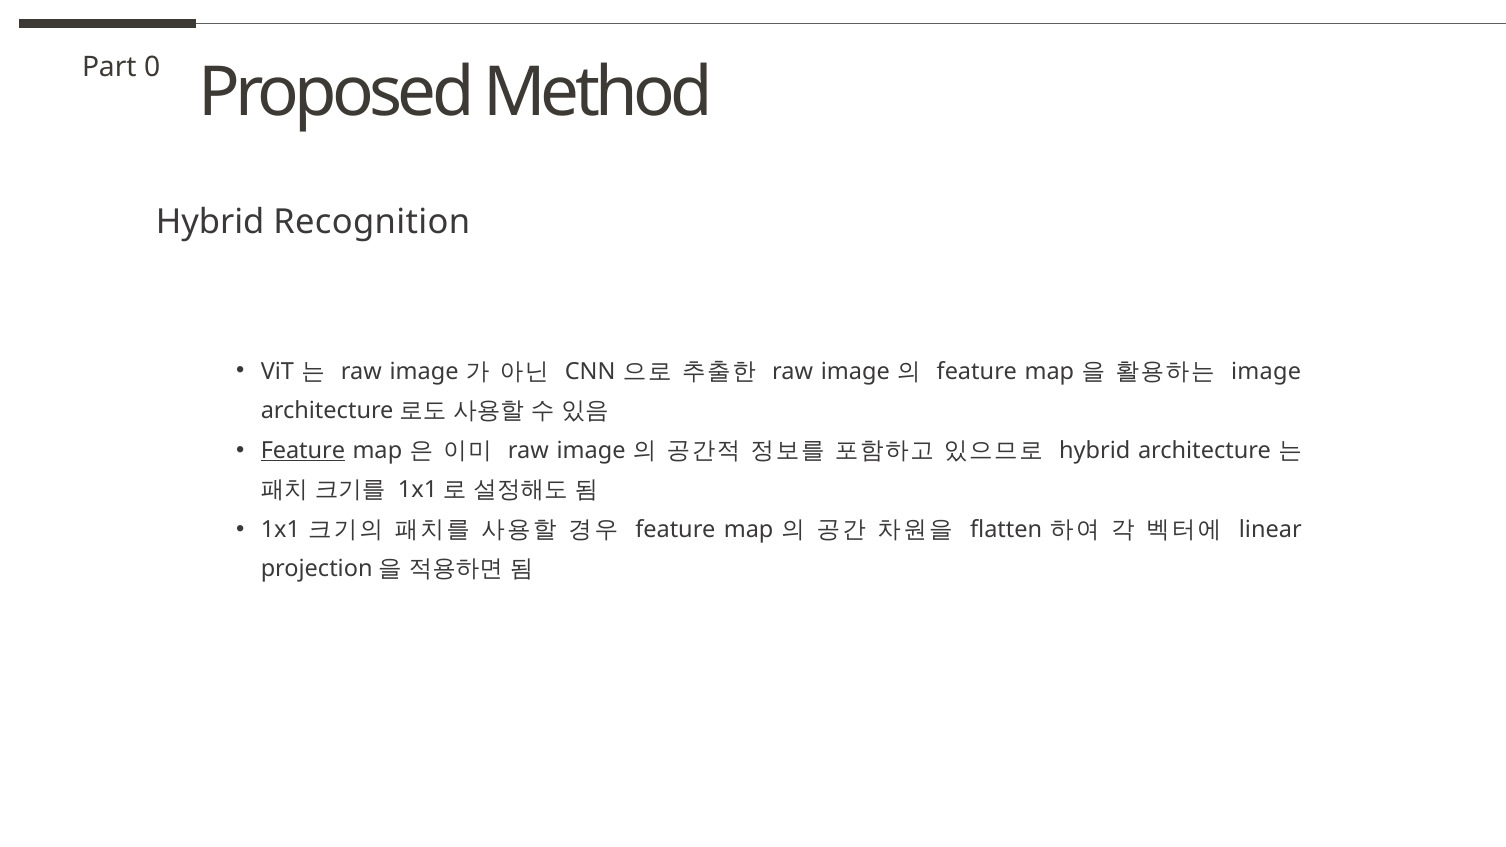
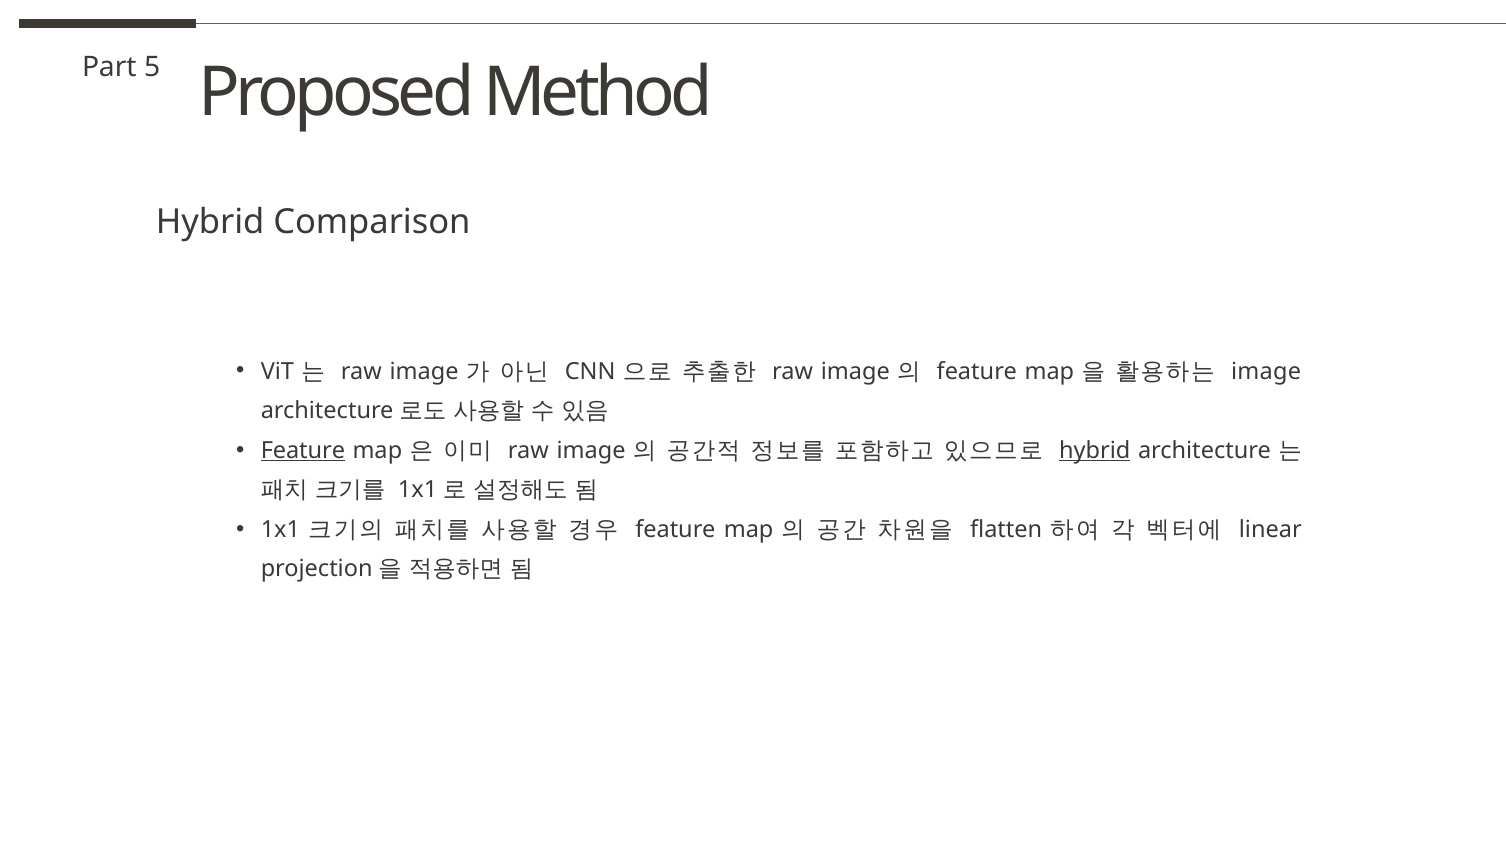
0: 0 -> 5
Recognition: Recognition -> Comparison
hybrid at (1095, 451) underline: none -> present
